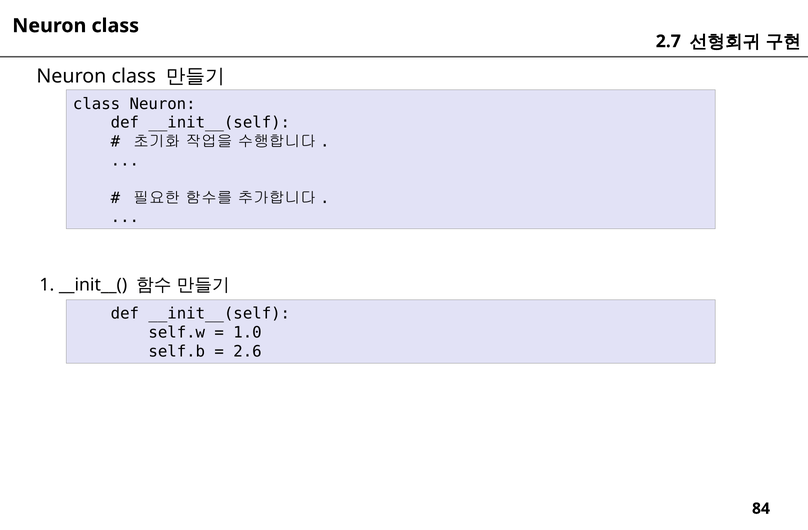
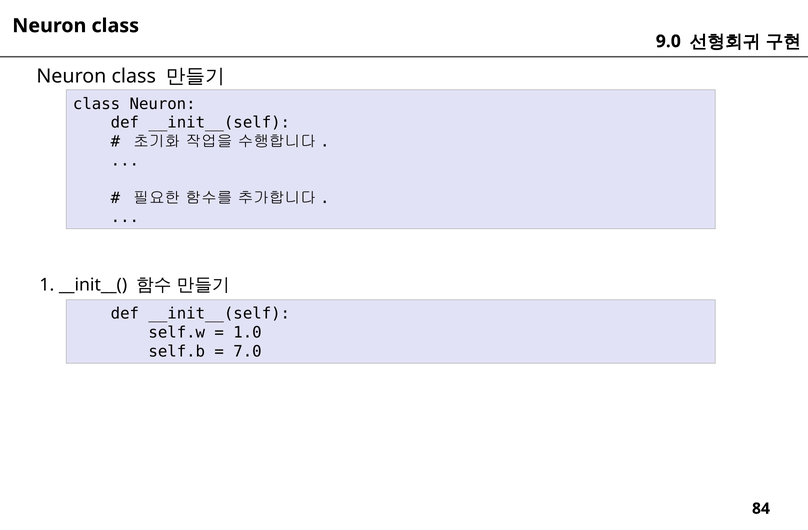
2.7: 2.7 -> 9.0
2.6: 2.6 -> 7.0
